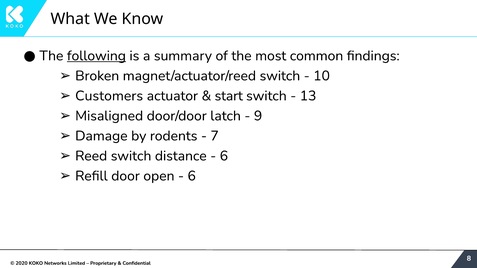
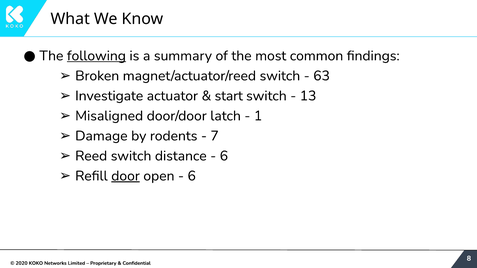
10: 10 -> 63
Customers: Customers -> Investigate
9: 9 -> 1
door underline: none -> present
